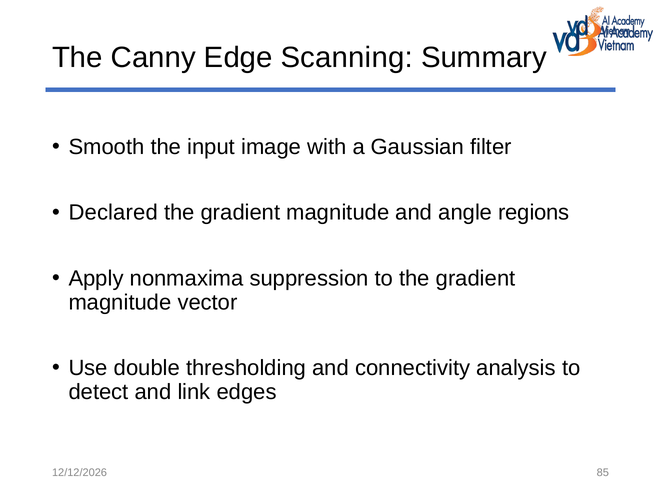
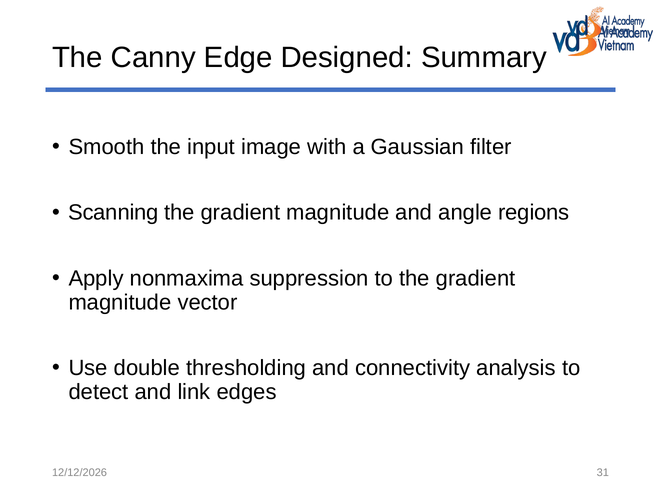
Scanning: Scanning -> Designed
Declared: Declared -> Scanning
85: 85 -> 31
